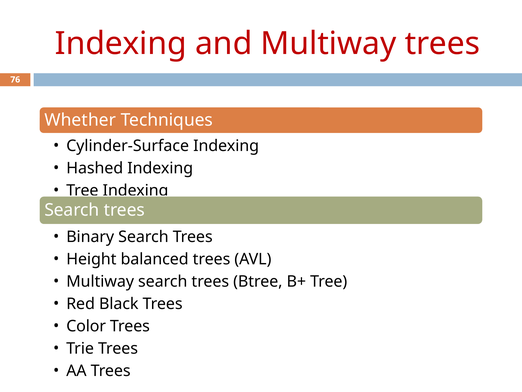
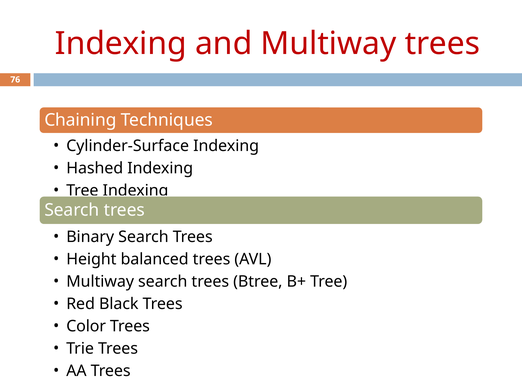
Whether: Whether -> Chaining
